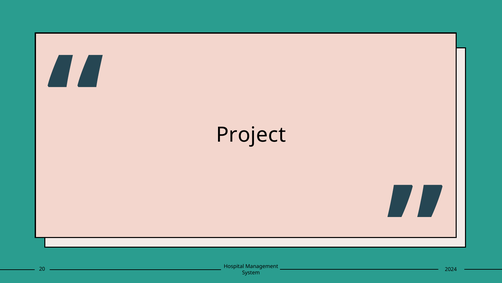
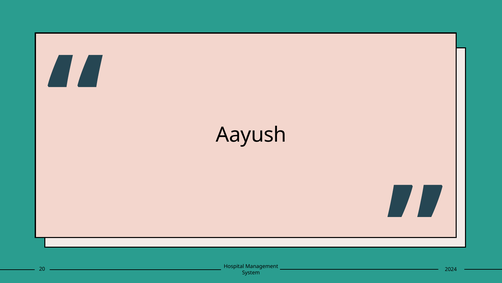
Project: Project -> Aayush
